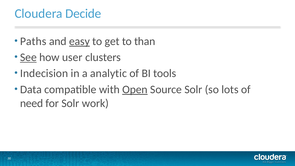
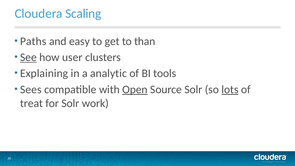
Decide: Decide -> Scaling
easy underline: present -> none
Indecision: Indecision -> Explaining
Data: Data -> Sees
lots underline: none -> present
need: need -> treat
